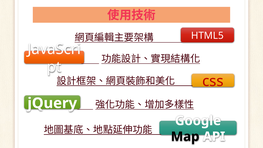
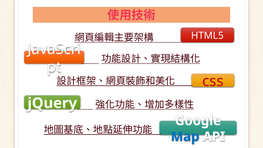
Map colour: black -> blue
